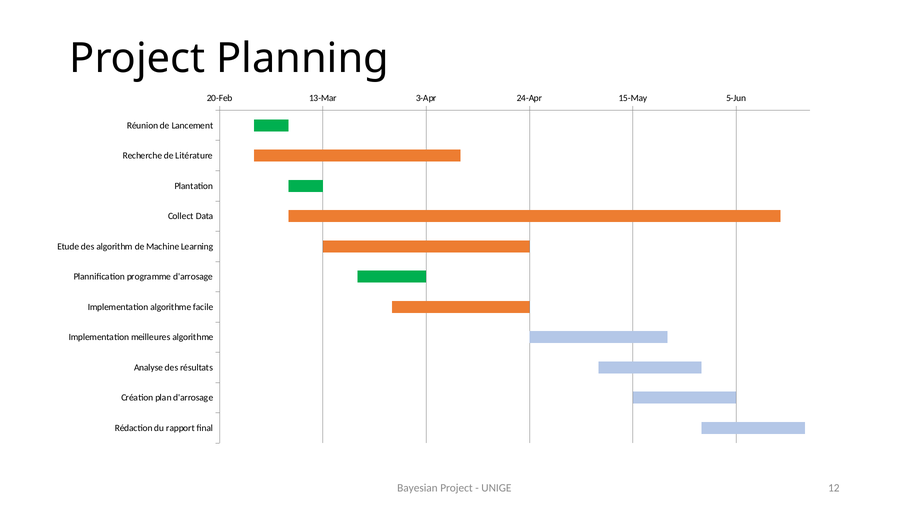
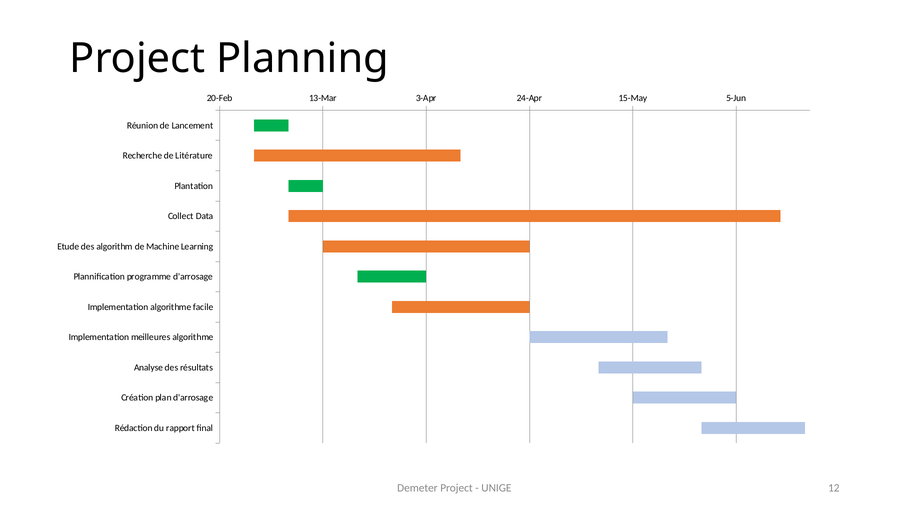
Bayesian: Bayesian -> Demeter
